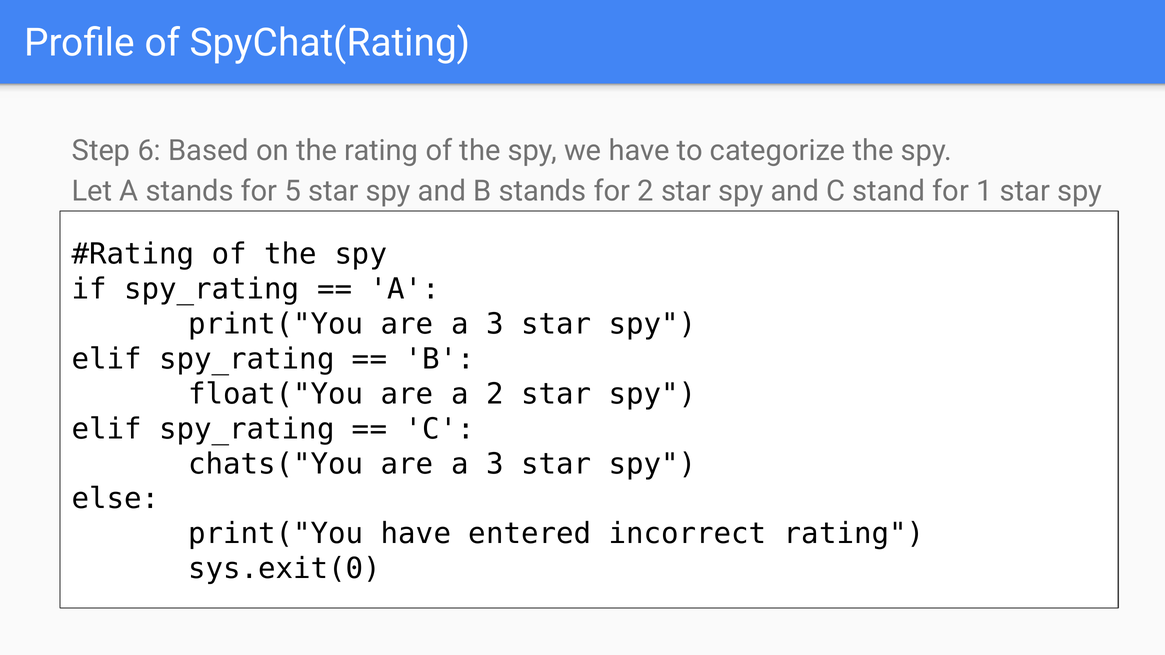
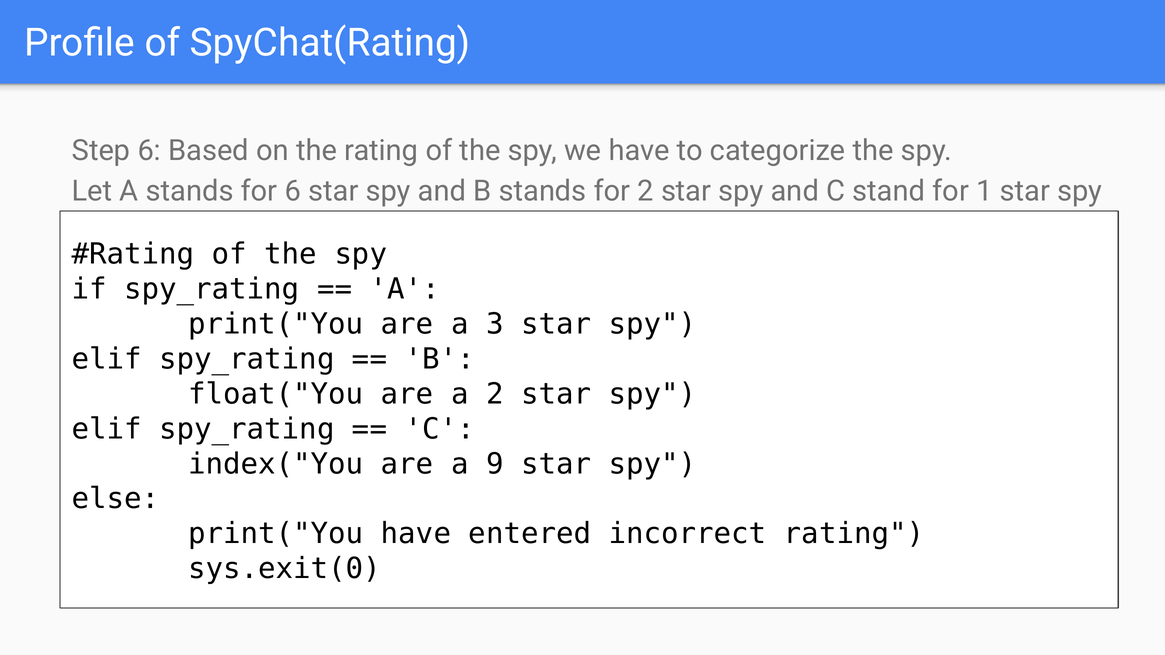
for 5: 5 -> 6
chats("You: chats("You -> index("You
3 at (495, 464): 3 -> 9
